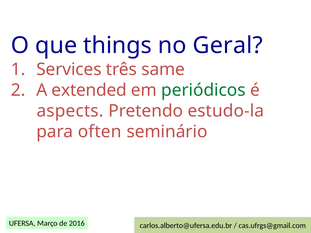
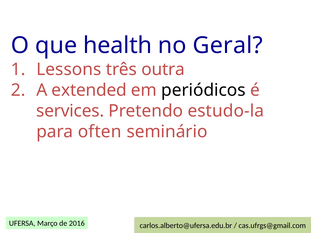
things: things -> health
Services: Services -> Lessons
same: same -> outra
periódicos colour: green -> black
aspects: aspects -> services
